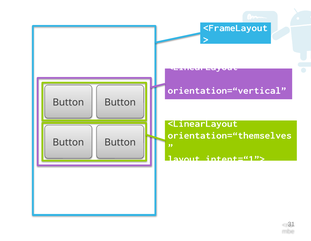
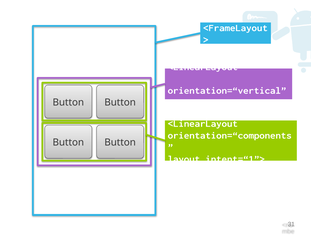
orientation=“themselves: orientation=“themselves -> orientation=“components
